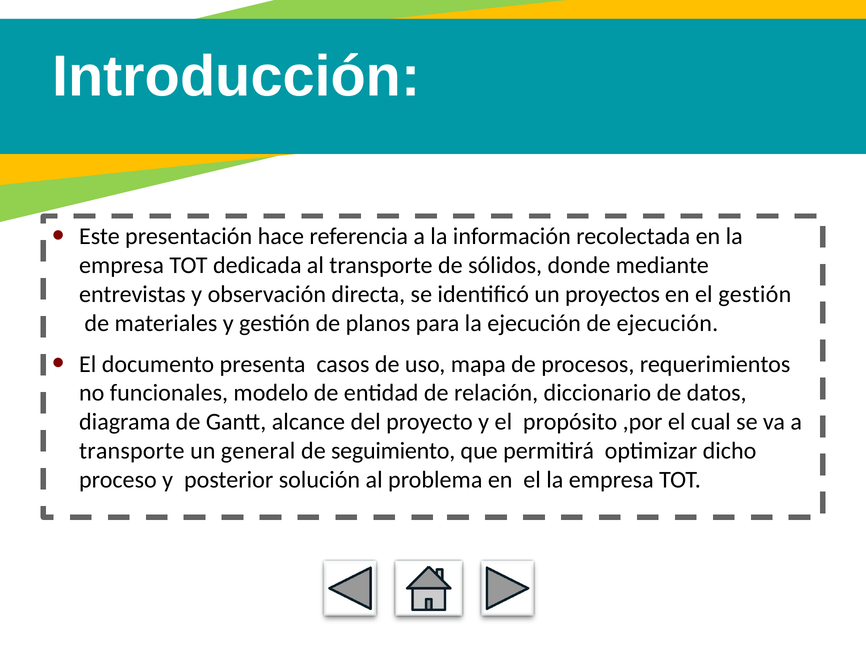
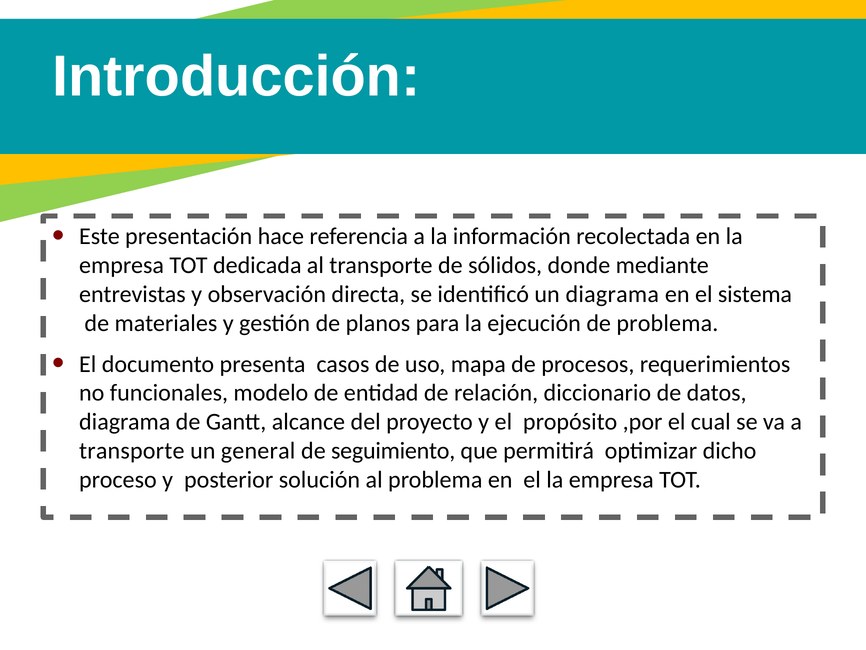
un proyectos: proyectos -> diagrama
el gestión: gestión -> sistema
de ejecución: ejecución -> problema
